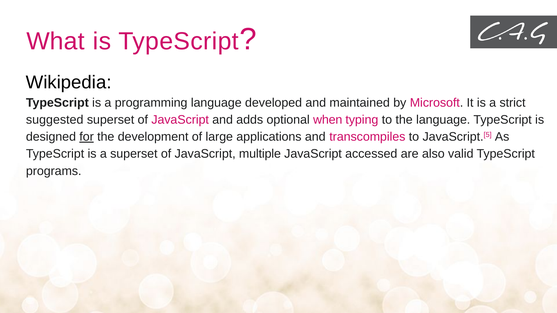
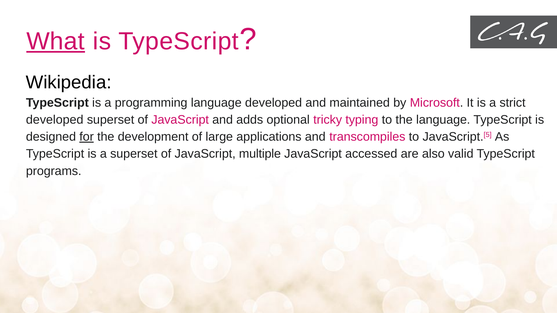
What underline: none -> present
suggested at (55, 120): suggested -> developed
when: when -> tricky
